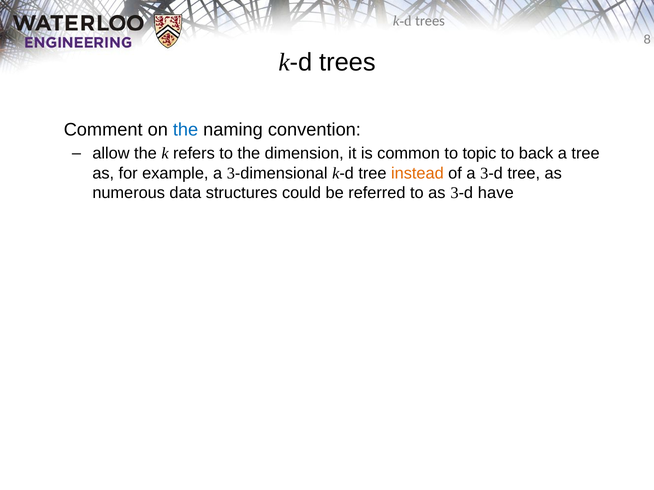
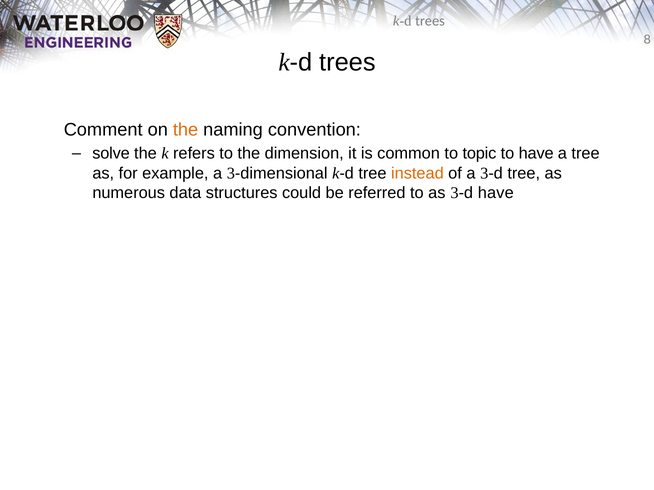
the at (186, 130) colour: blue -> orange
allow: allow -> solve
to back: back -> have
